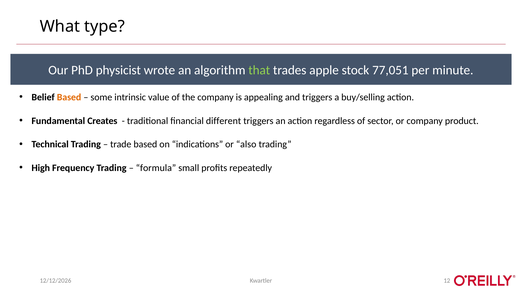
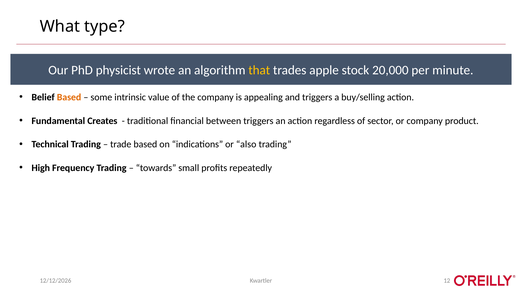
that colour: light green -> yellow
77,051: 77,051 -> 20,000
different: different -> between
formula: formula -> towards
